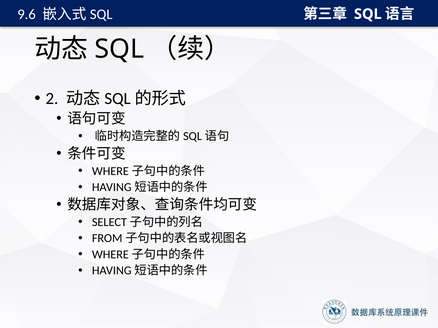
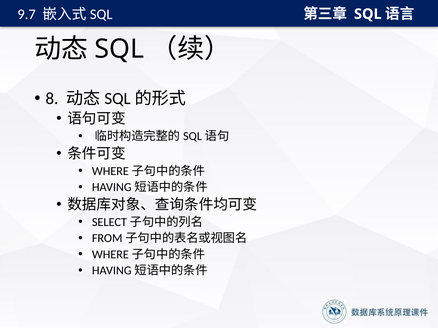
9.6: 9.6 -> 9.7
2: 2 -> 8
